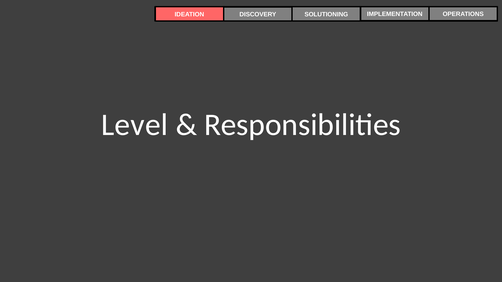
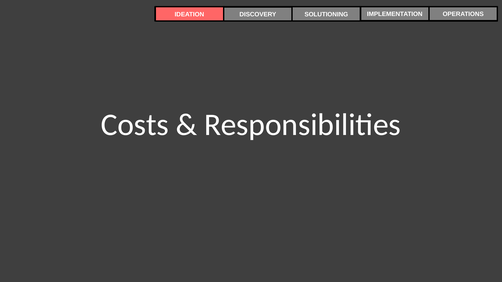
Level: Level -> Costs
